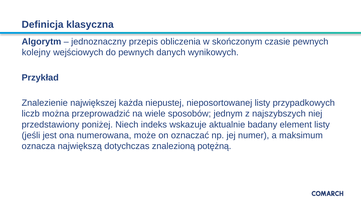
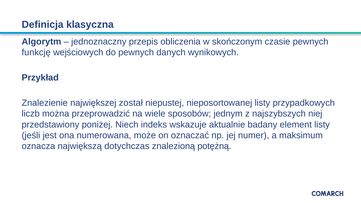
kolejny: kolejny -> funkcję
każda: każda -> został
